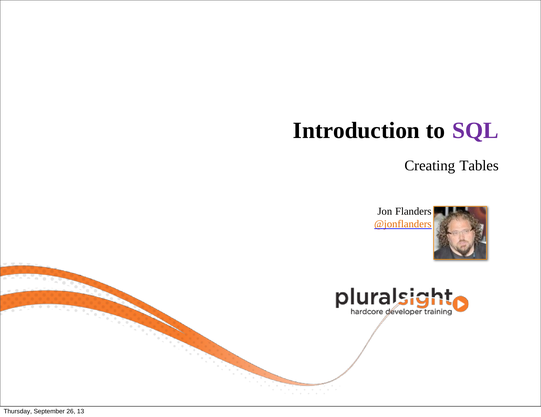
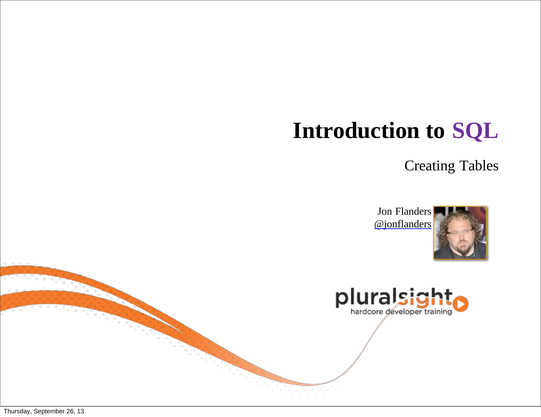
@jonflanders colour: orange -> black
